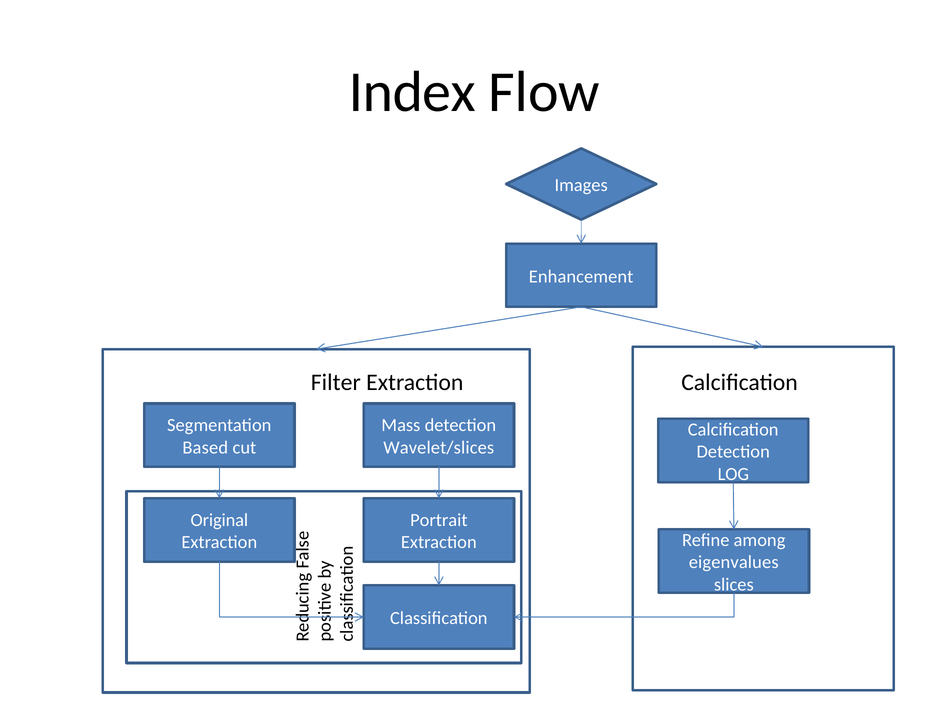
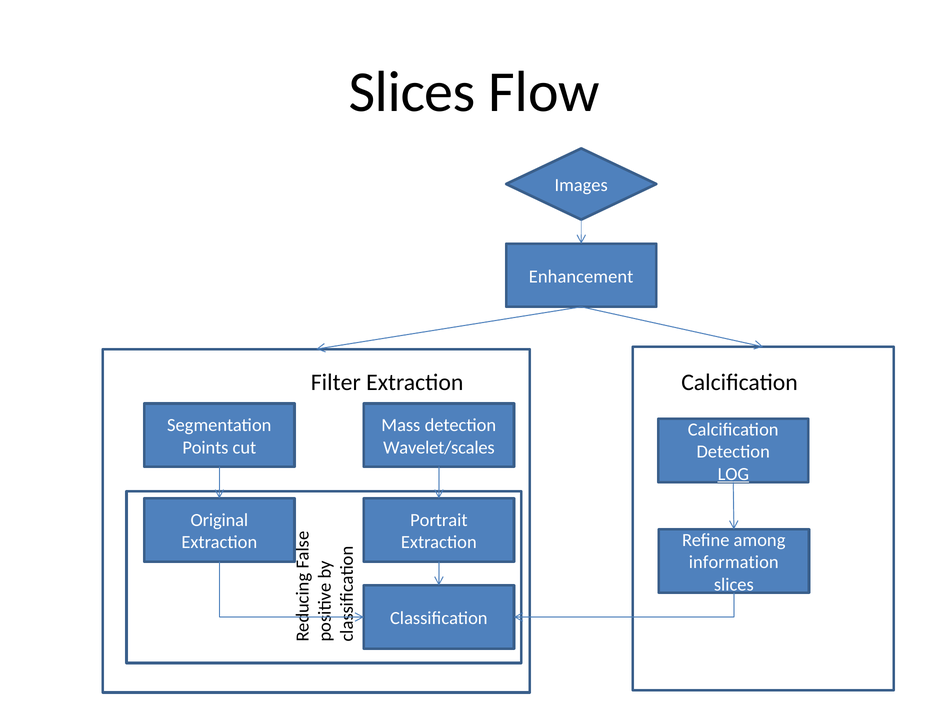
Index at (412, 92): Index -> Slices
Based: Based -> Points
Wavelet/slices: Wavelet/slices -> Wavelet/scales
LOG underline: none -> present
eigenvalues: eigenvalues -> information
